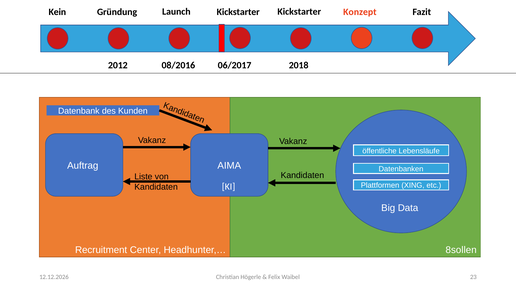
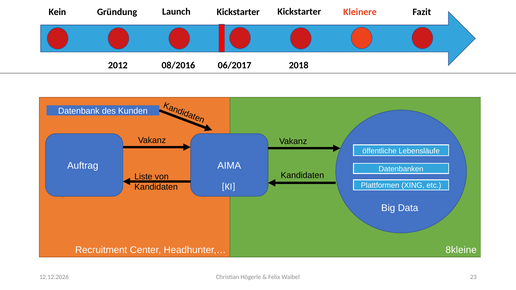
Konzept: Konzept -> Kleinere
8sollen: 8sollen -> 8kleine
